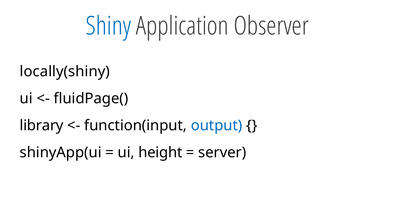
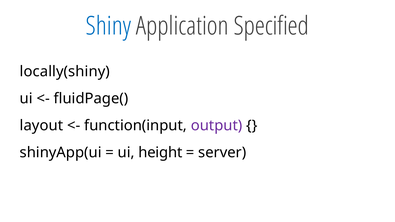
Observer: Observer -> Specified
library: library -> layout
output colour: blue -> purple
